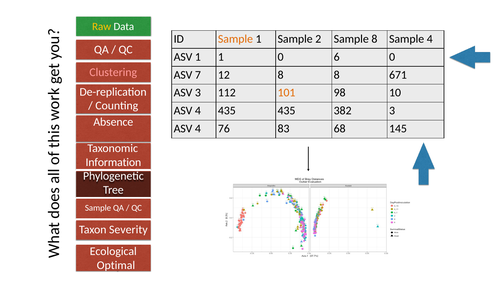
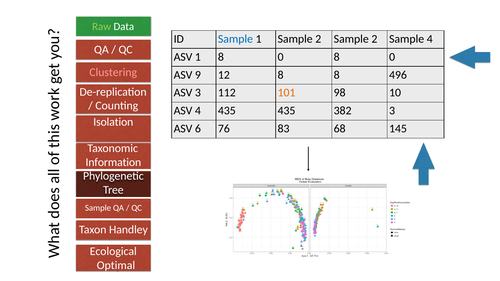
Raw colour: yellow -> light green
Sample at (235, 39) colour: orange -> blue
2 Sample 8: 8 -> 2
1 1: 1 -> 8
0 6: 6 -> 8
7: 7 -> 9
671: 671 -> 496
Absence: Absence -> Isolation
4 at (198, 129): 4 -> 6
Severity: Severity -> Handley
